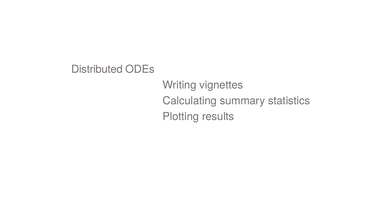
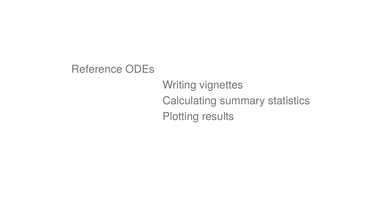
Distributed: Distributed -> Reference
